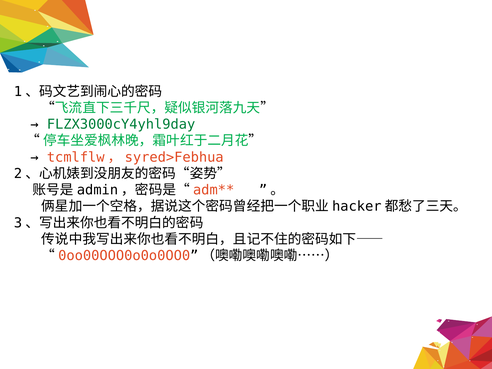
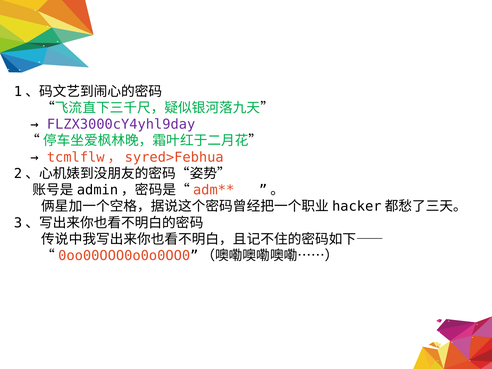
FLZX3000cY4yhl9day colour: green -> purple
